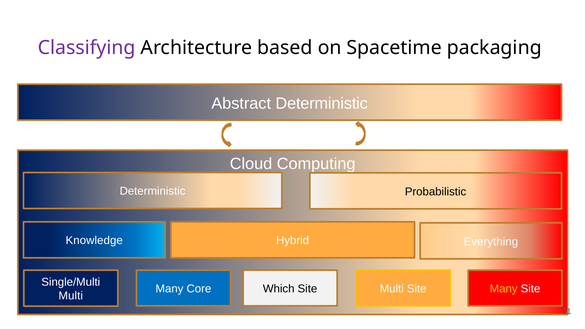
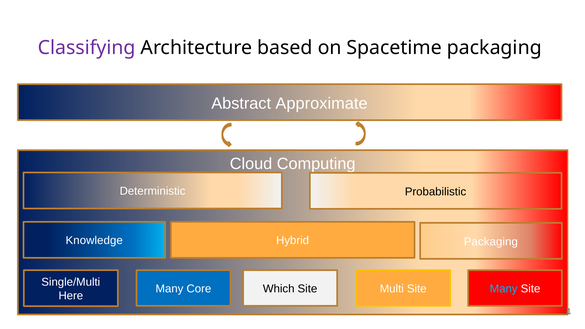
Abstract Deterministic: Deterministic -> Approximate
Hybrid Everything: Everything -> Packaging
Many at (504, 289) colour: yellow -> light blue
Multi at (71, 296): Multi -> Here
